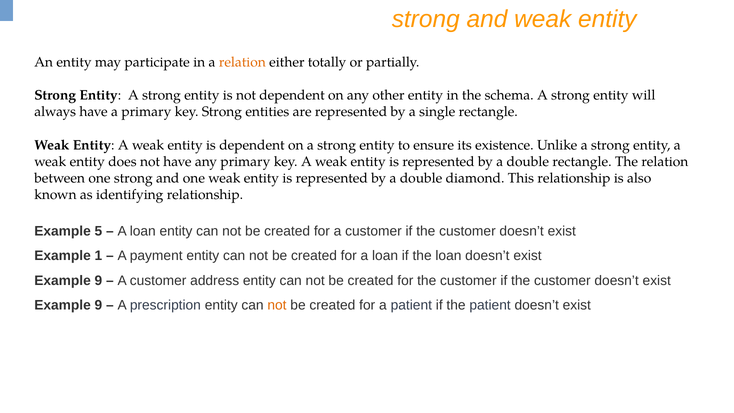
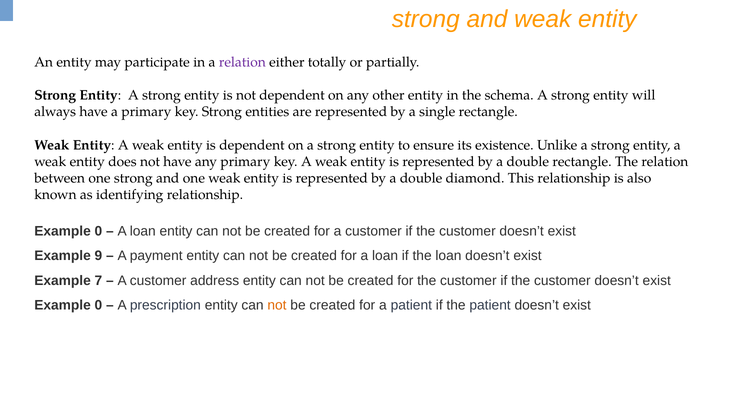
relation at (242, 62) colour: orange -> purple
5 at (98, 231): 5 -> 0
1: 1 -> 9
9 at (98, 280): 9 -> 7
9 at (98, 305): 9 -> 0
